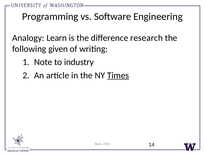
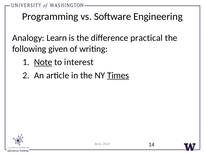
research: research -> practical
Note underline: none -> present
industry: industry -> interest
